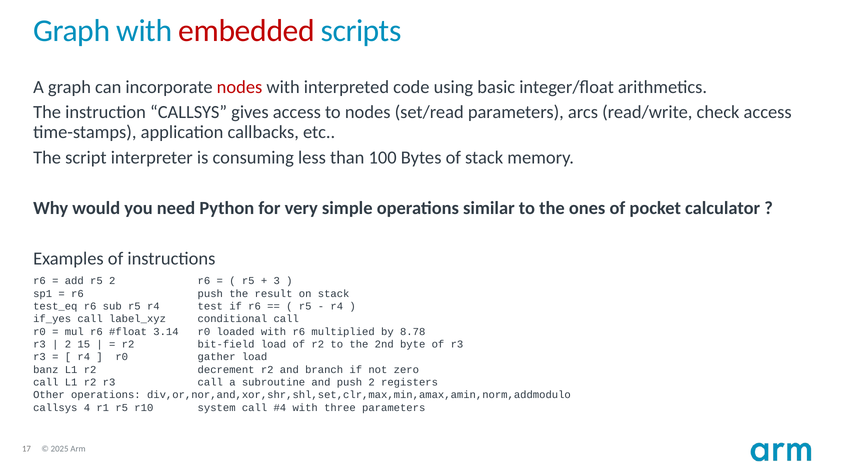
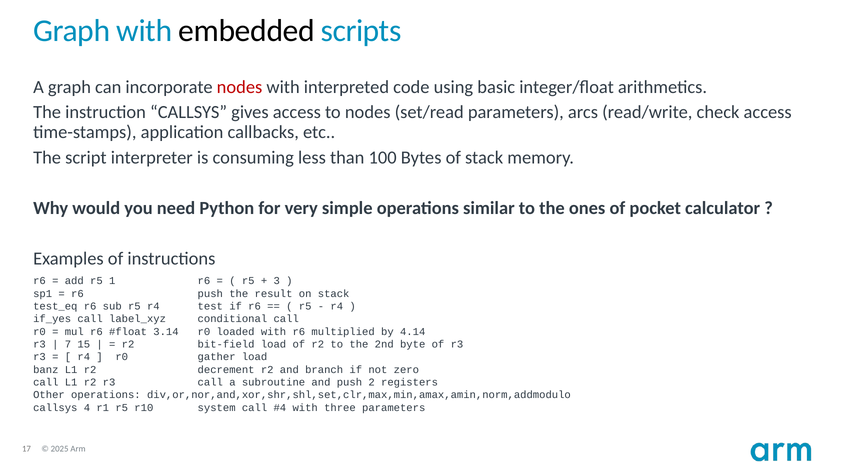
embedded colour: red -> black
r5 2: 2 -> 1
8.78: 8.78 -> 4.14
2 at (68, 344): 2 -> 7
